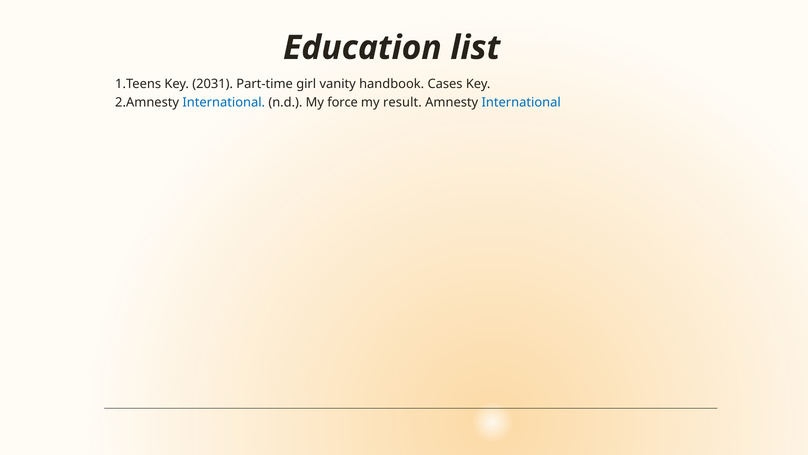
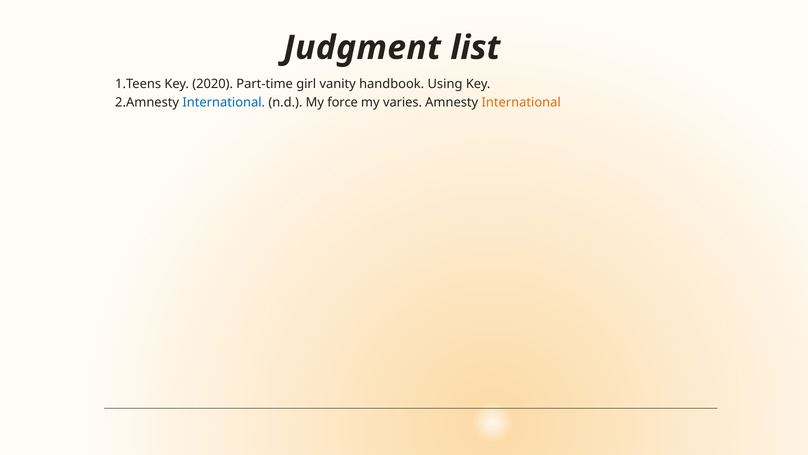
Education: Education -> Judgment
2031: 2031 -> 2020
Cases: Cases -> Using
result: result -> varies
International at (521, 102) colour: blue -> orange
